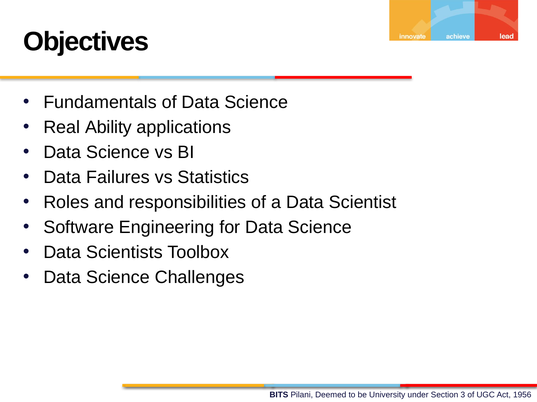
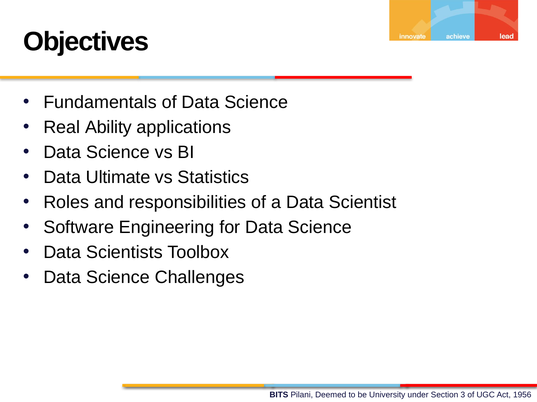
Failures: Failures -> Ultimate
